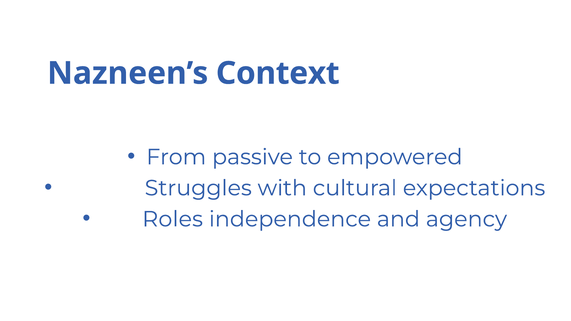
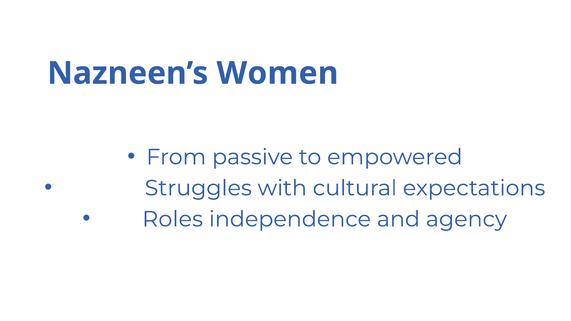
Context: Context -> Women
